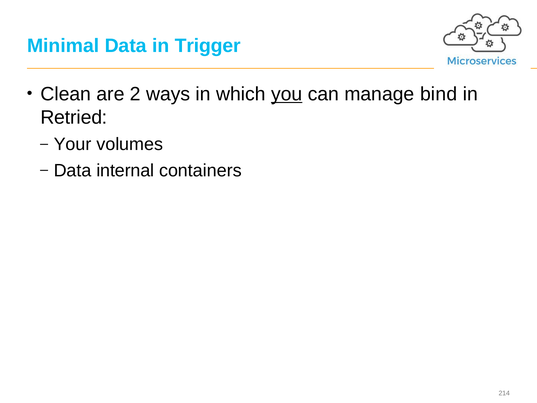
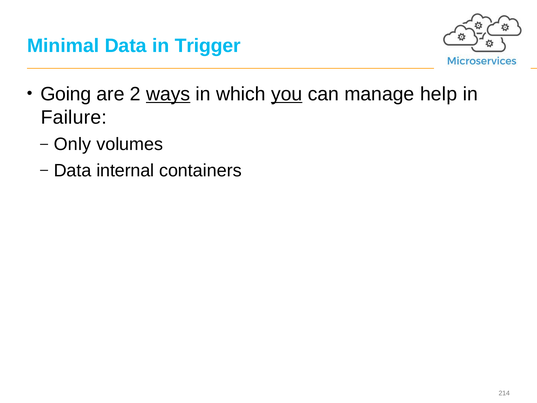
Clean: Clean -> Going
ways underline: none -> present
bind: bind -> help
Retried: Retried -> Failure
Your: Your -> Only
